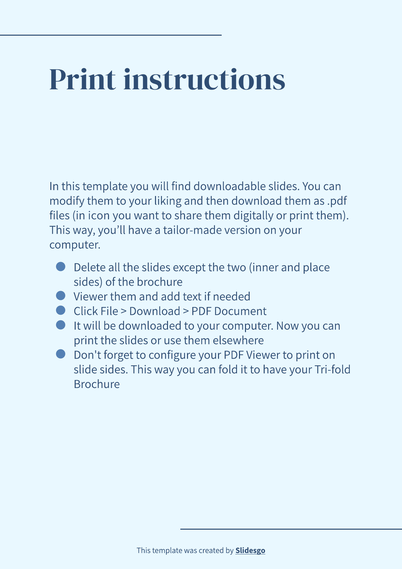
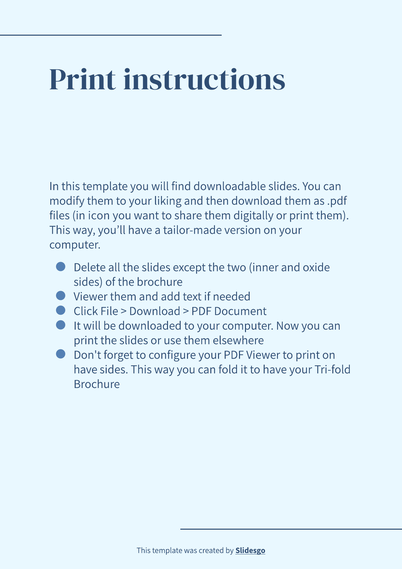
place: place -> oxide
slide at (85, 369): slide -> have
